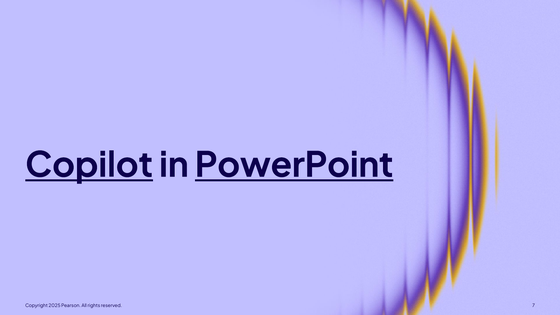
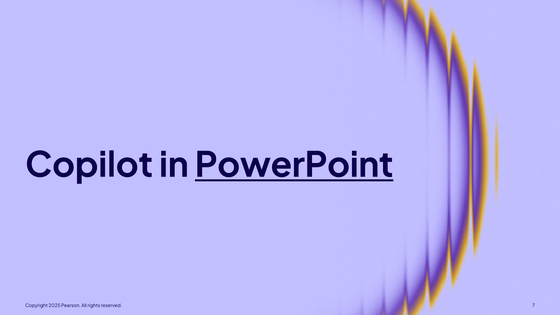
Copilot underline: present -> none
